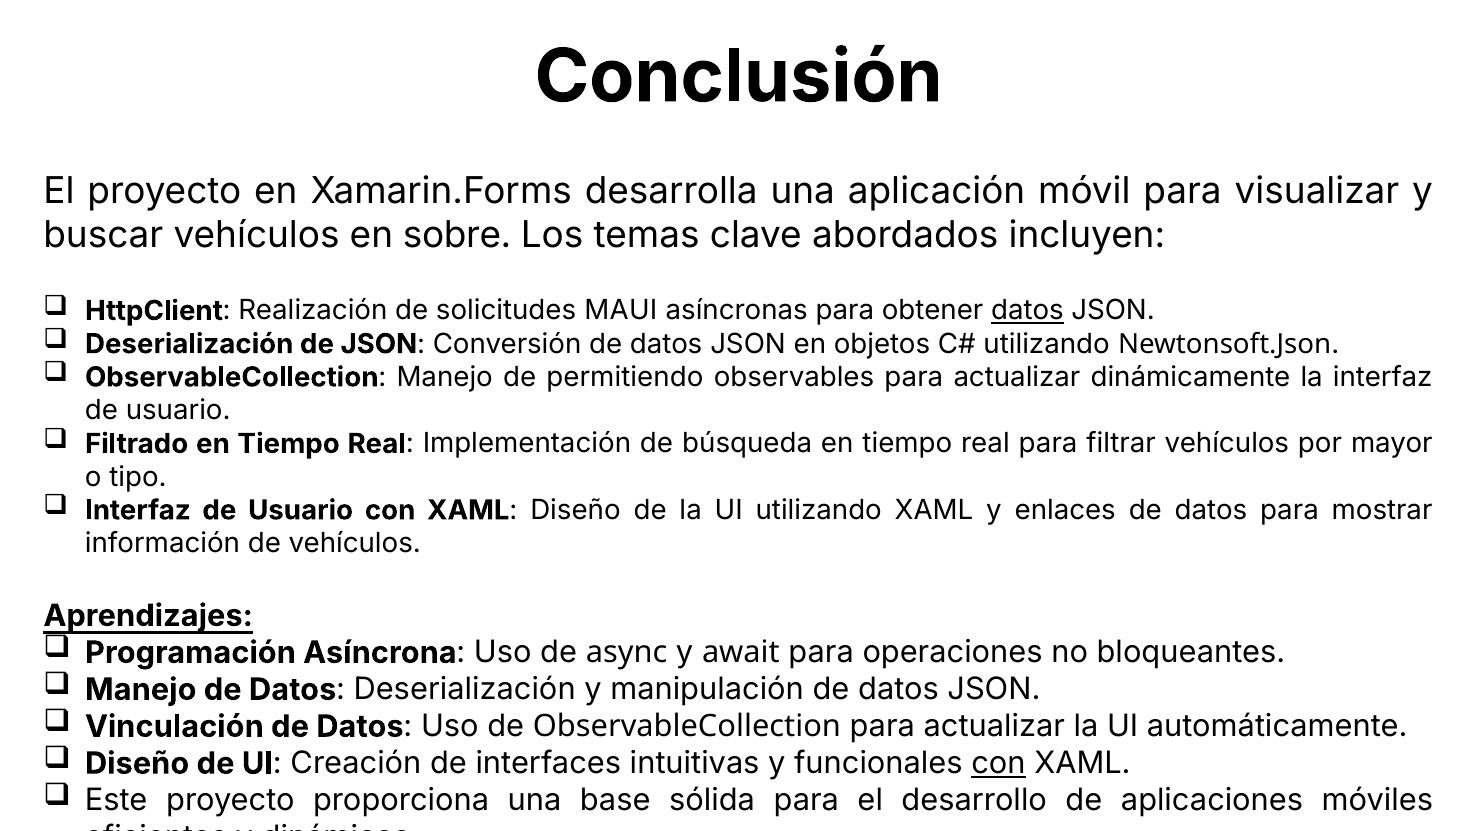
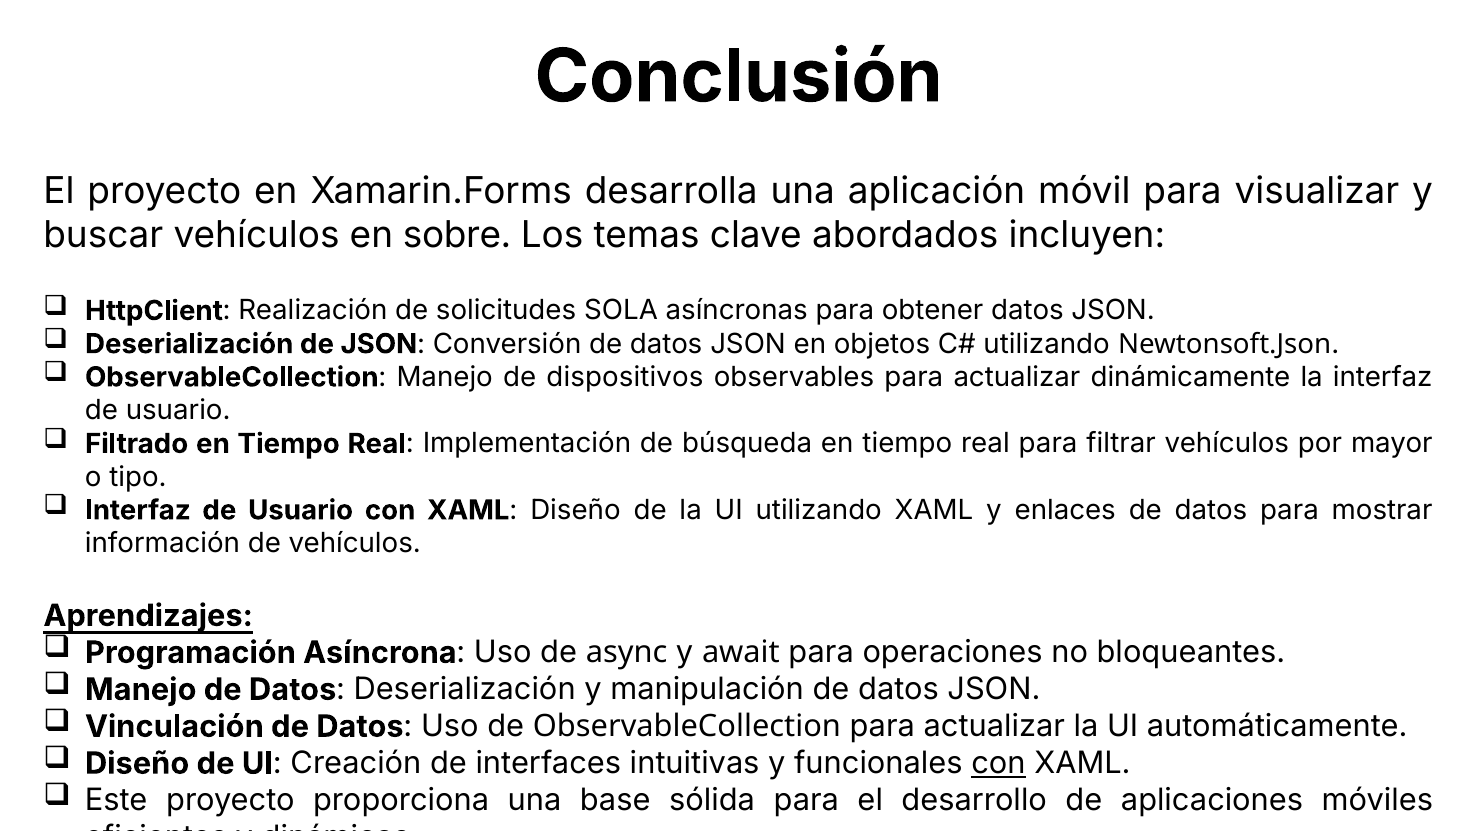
MAUI: MAUI -> SOLA
datos at (1027, 311) underline: present -> none
permitiendo: permitiendo -> dispositivos
